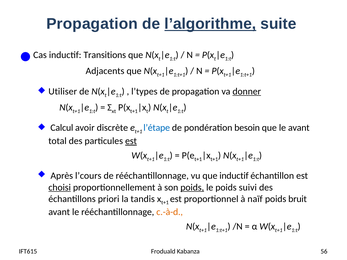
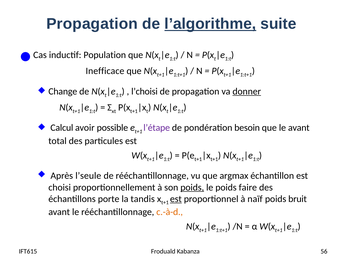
Transitions: Transitions -> Population
Adjacents: Adjacents -> Inefficace
Utiliser: Utiliser -> Change
l’types: l’types -> l’choisi
discrète: discrète -> possible
l’étape colour: blue -> purple
est at (131, 141) underline: present -> none
l’cours: l’cours -> l’seule
que inductif: inductif -> argmax
choisi underline: present -> none
suivi: suivi -> faire
priori: priori -> porte
est at (176, 199) underline: none -> present
